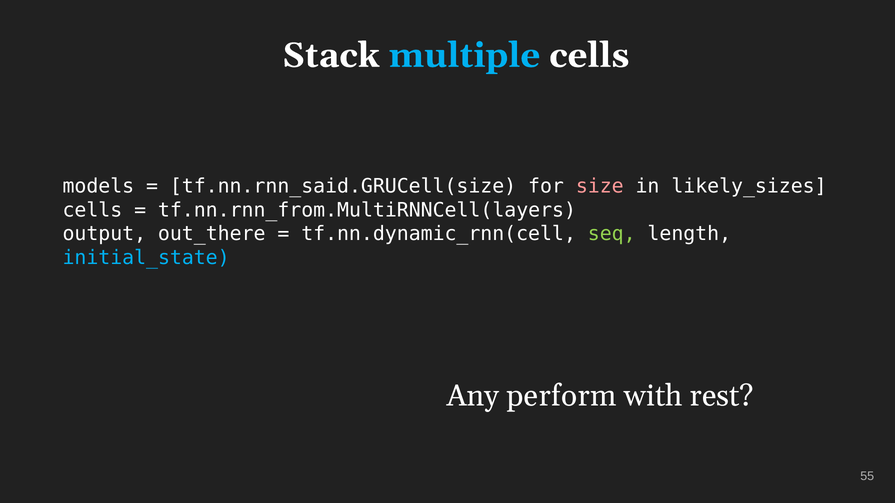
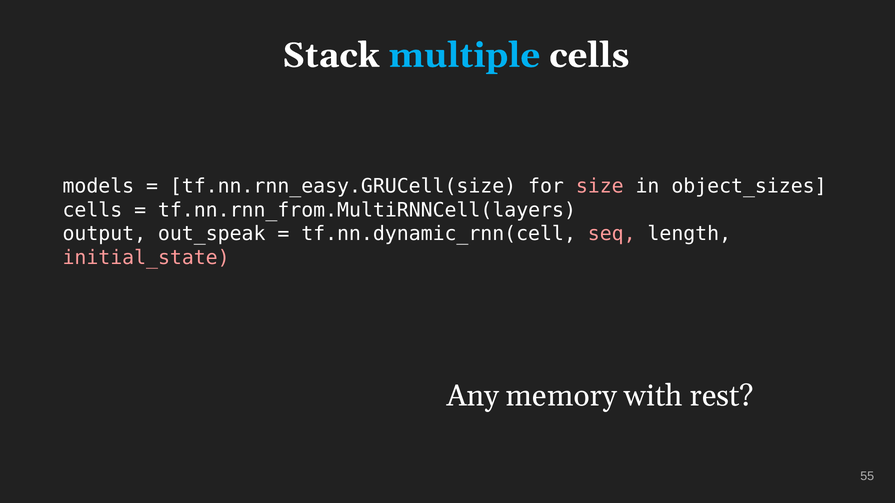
tf.nn.rnn_said.GRUCell(size: tf.nn.rnn_said.GRUCell(size -> tf.nn.rnn_easy.GRUCell(size
likely_sizes: likely_sizes -> object_sizes
out_there: out_there -> out_speak
seq colour: light green -> pink
initial_state colour: light blue -> pink
perform: perform -> memory
